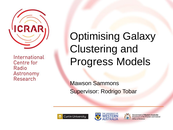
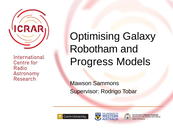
Clustering: Clustering -> Robotham
